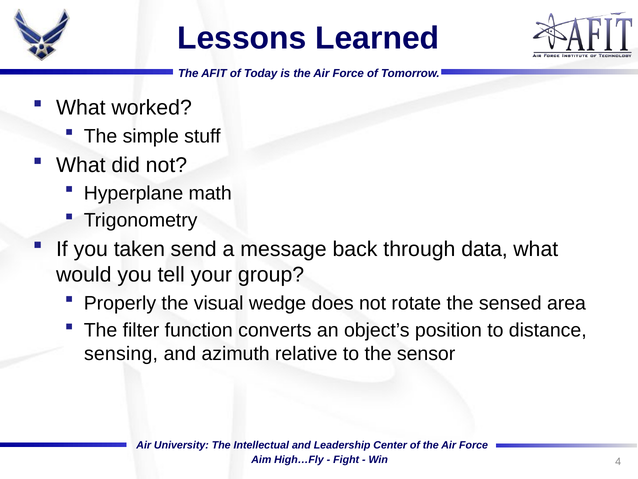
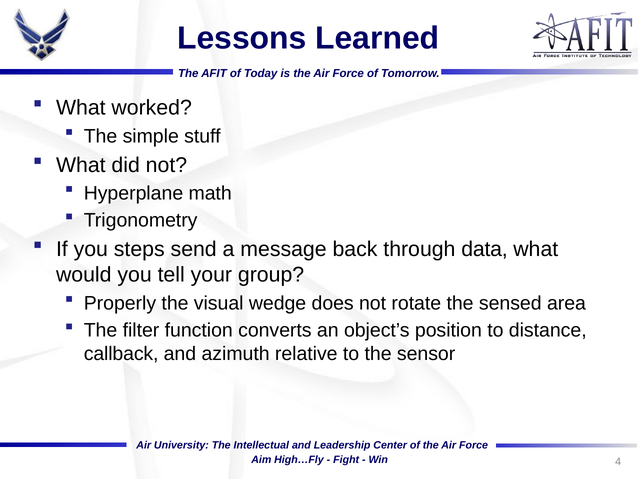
taken: taken -> steps
sensing: sensing -> callback
